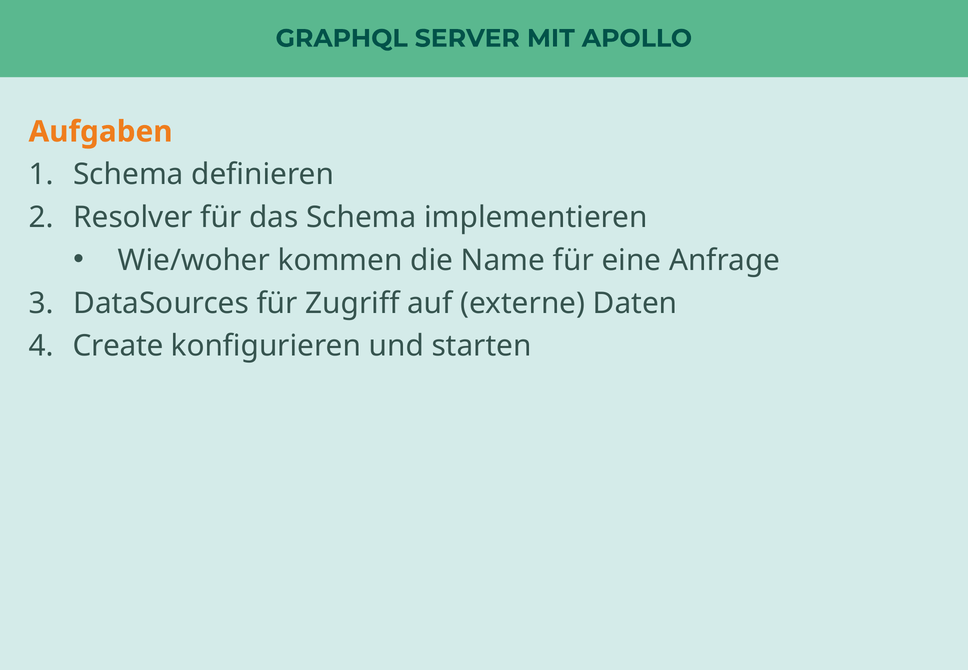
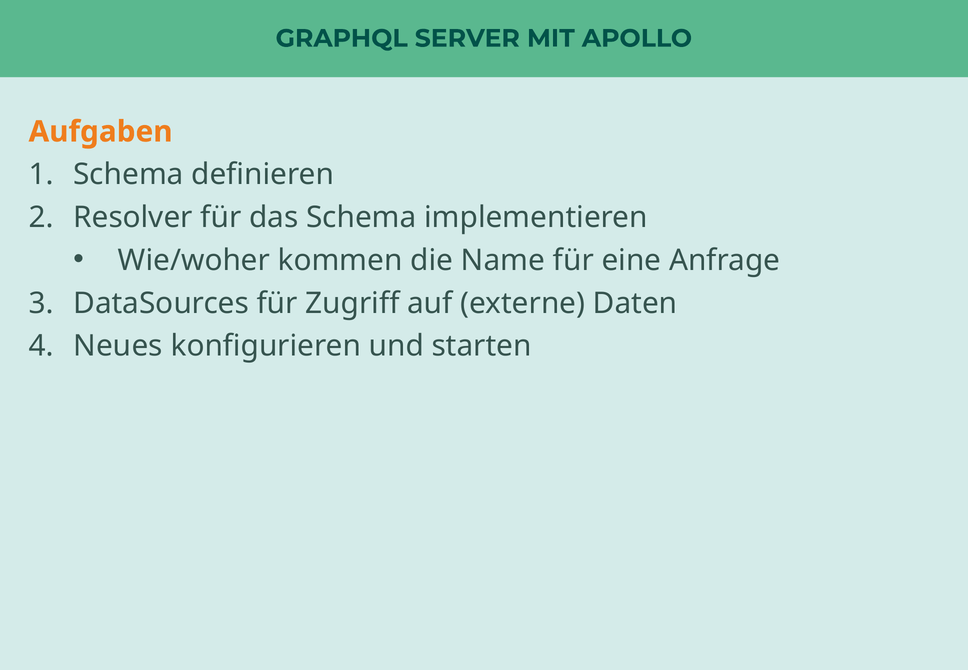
Create: Create -> Neues
